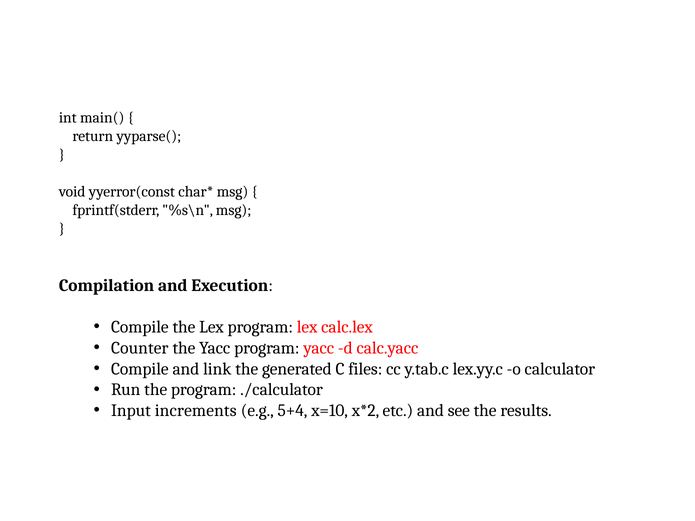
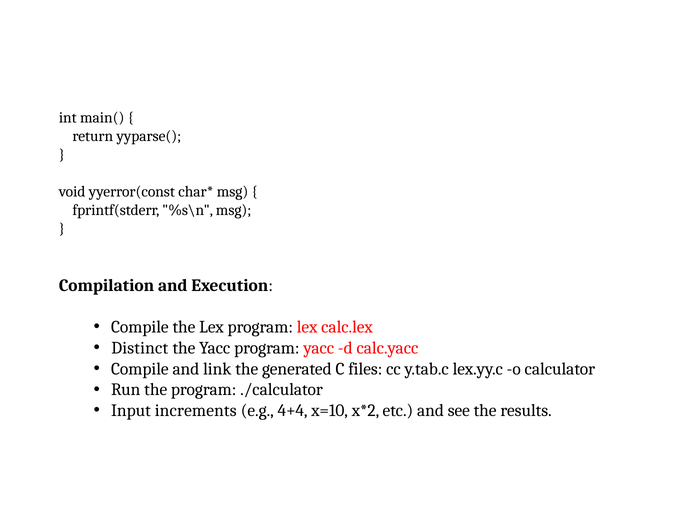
Counter: Counter -> Distinct
5+4: 5+4 -> 4+4
